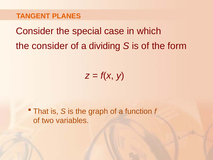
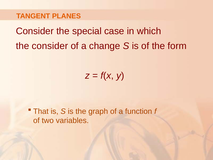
dividing: dividing -> change
